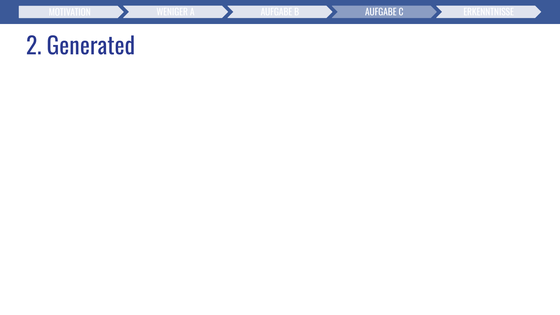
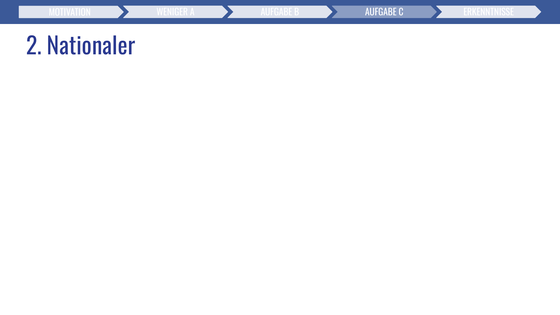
Generated: Generated -> Nationaler
